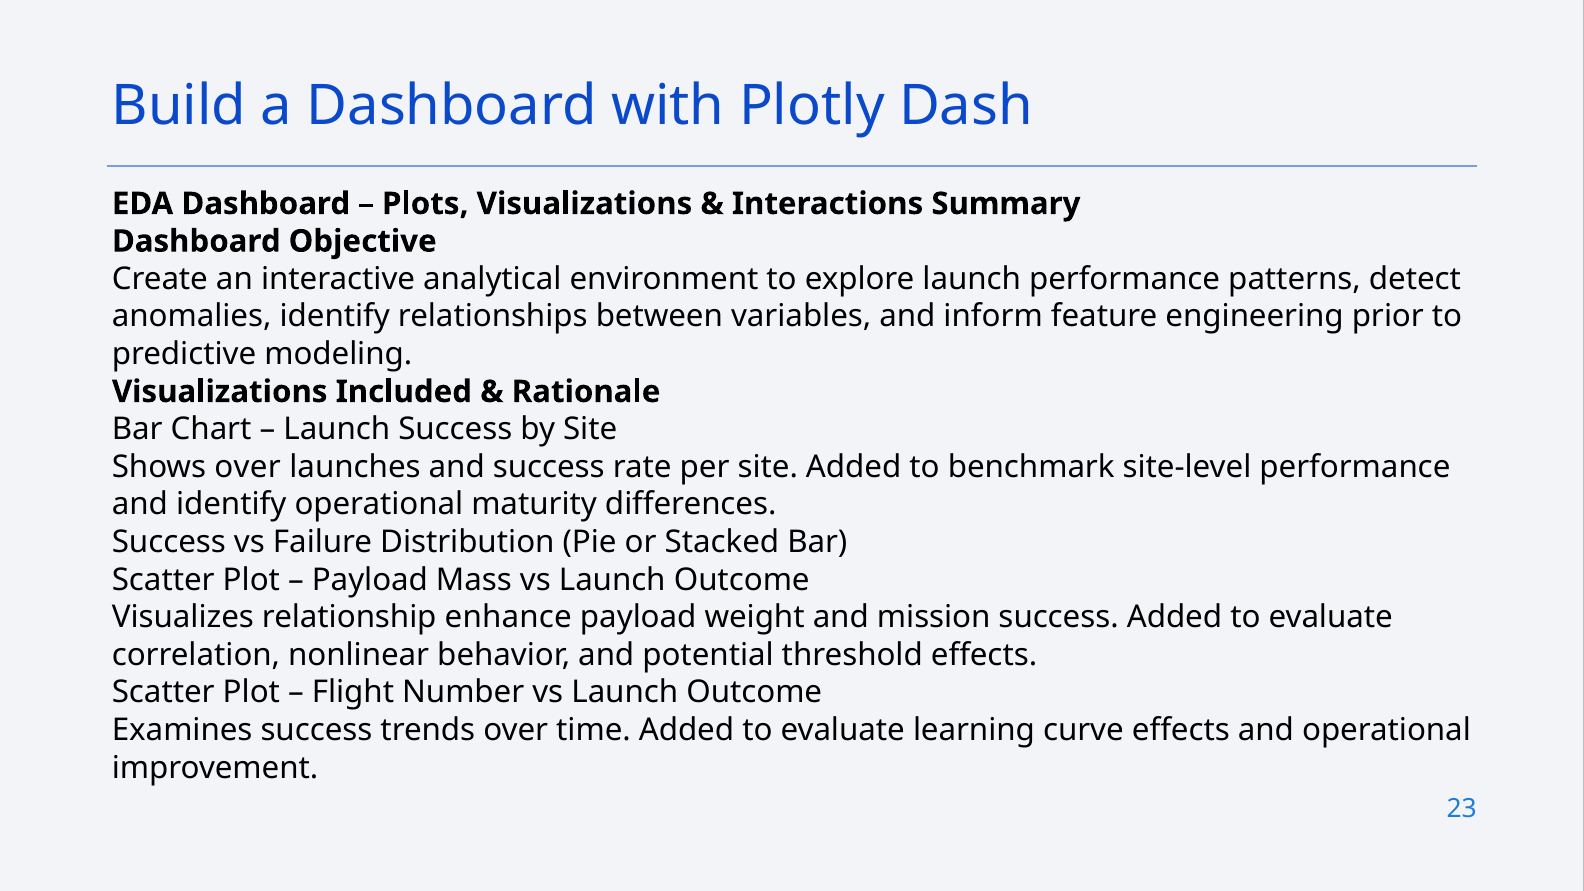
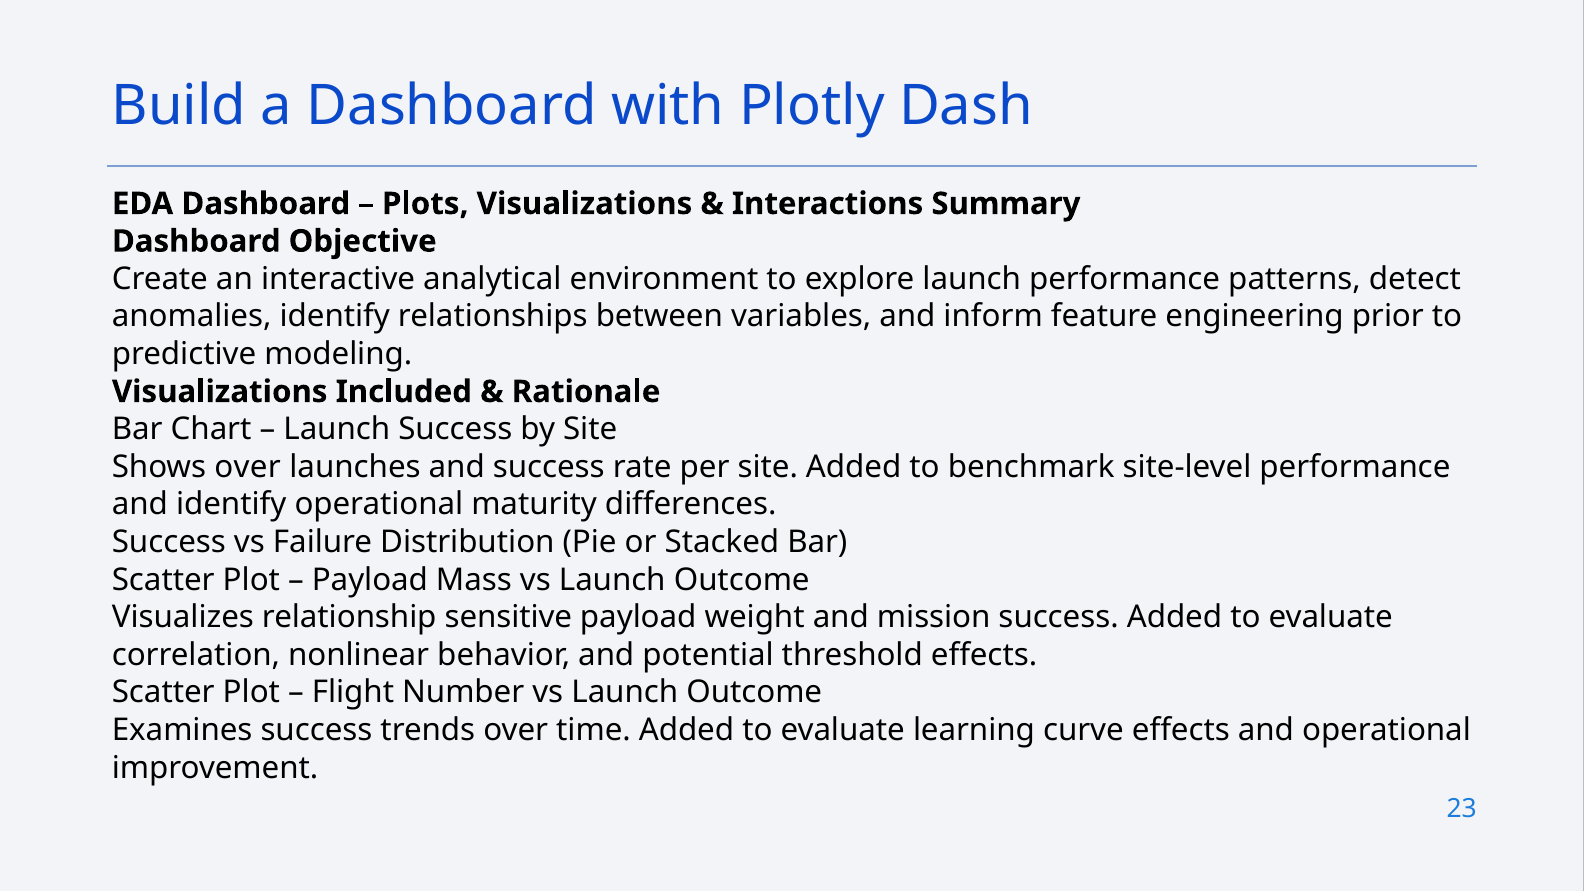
enhance: enhance -> sensitive
